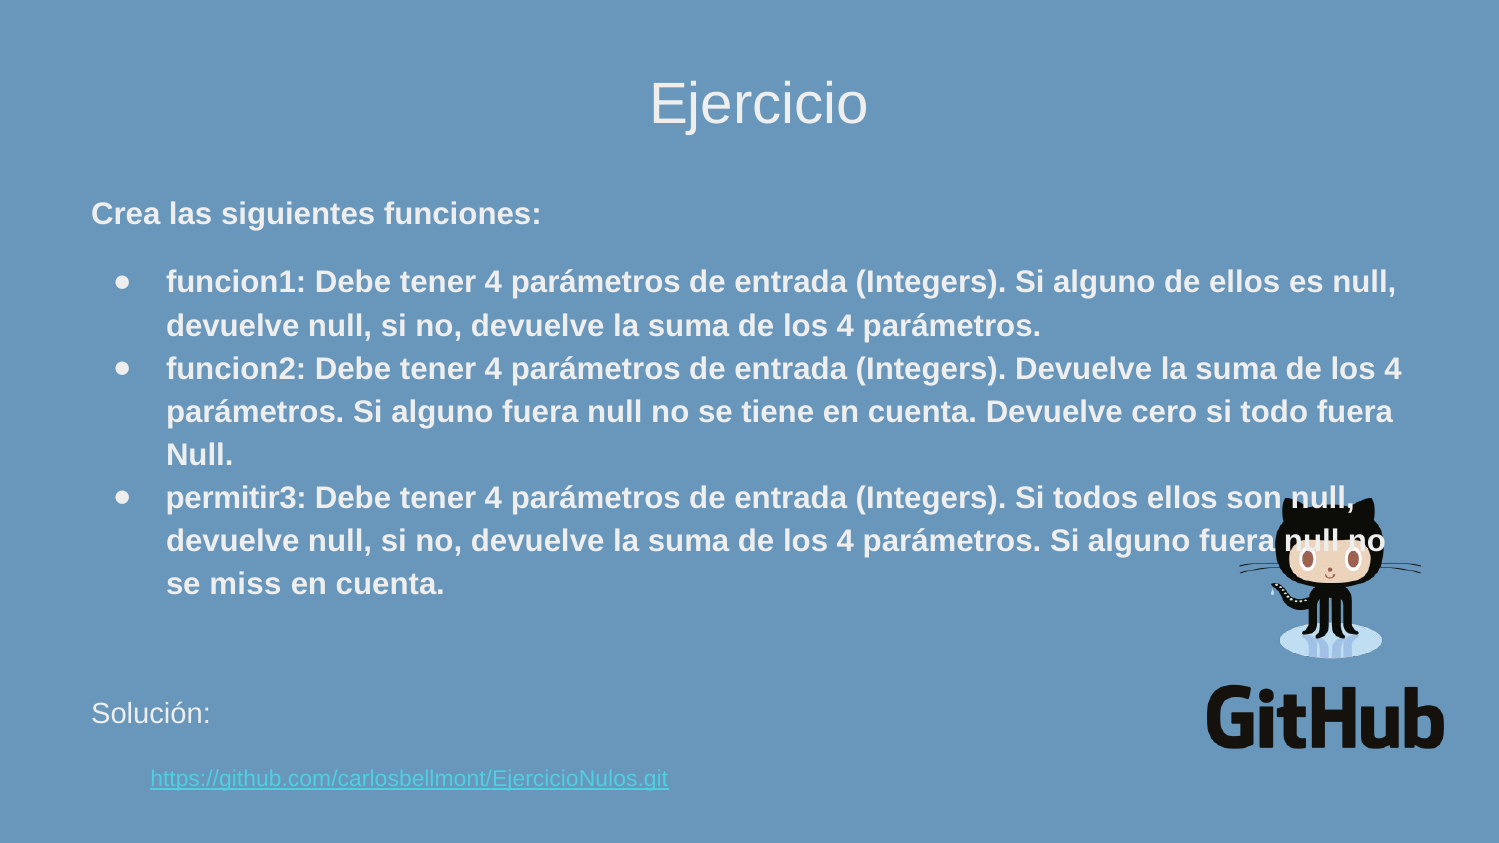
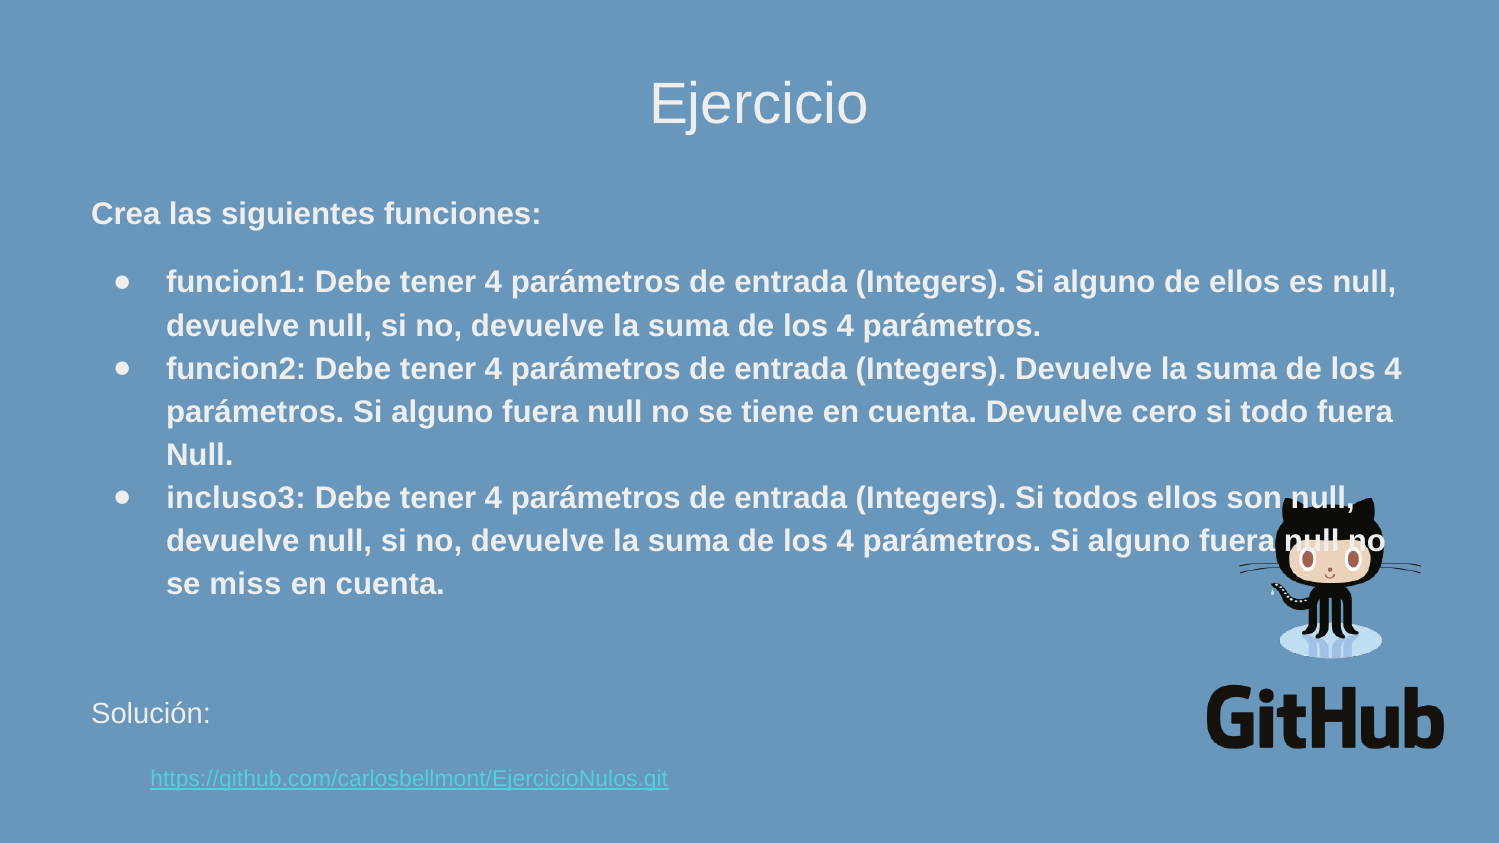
permitir3: permitir3 -> incluso3
